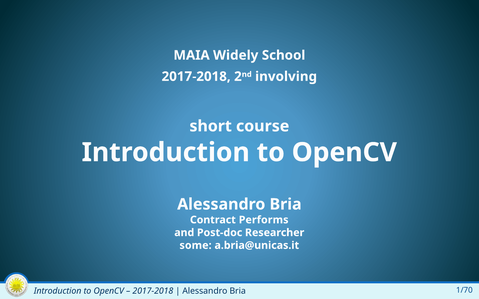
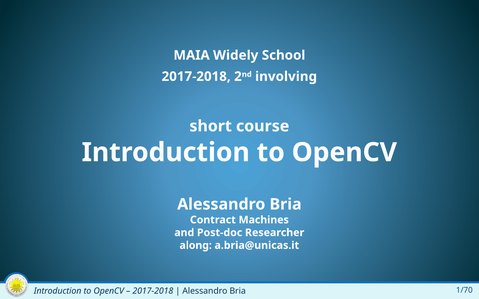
Performs: Performs -> Machines
some: some -> along
